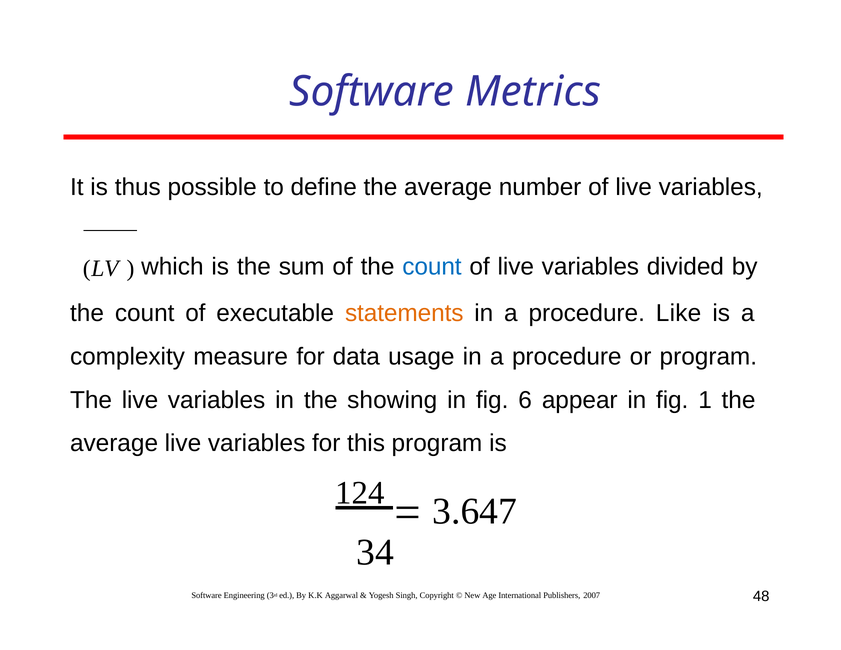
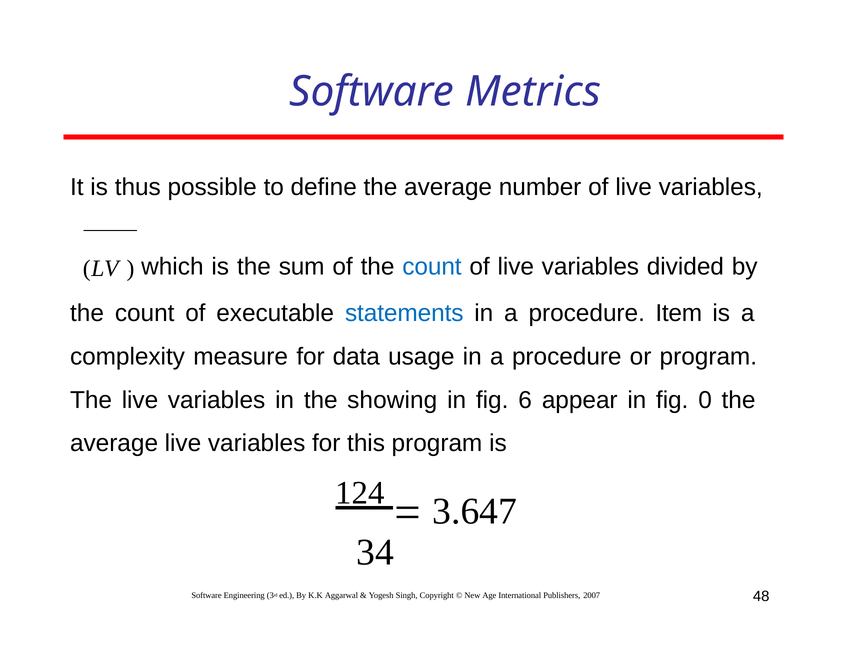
statements colour: orange -> blue
Like: Like -> Item
1: 1 -> 0
